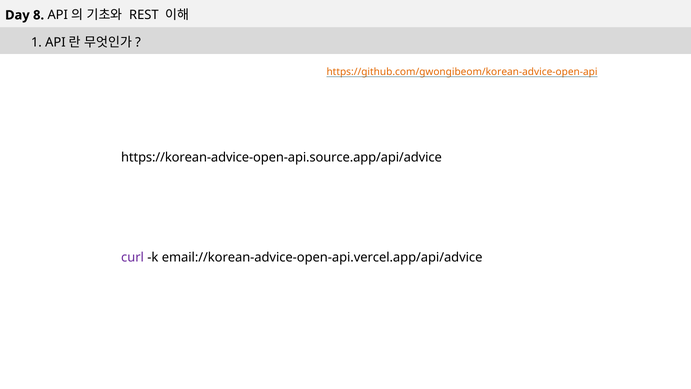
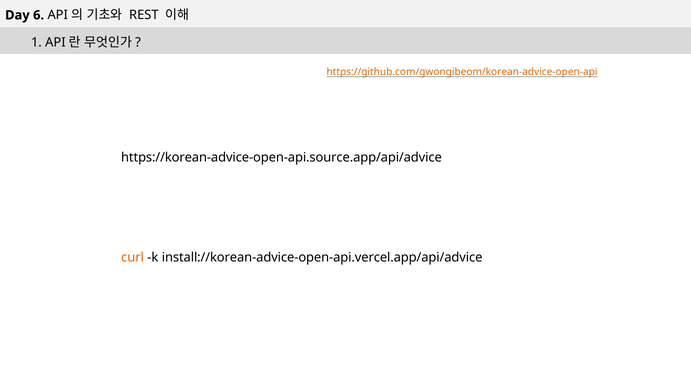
8: 8 -> 6
curl colour: purple -> orange
email://korean-advice-open-api.vercel.app/api/advice: email://korean-advice-open-api.vercel.app/api/advice -> install://korean-advice-open-api.vercel.app/api/advice
